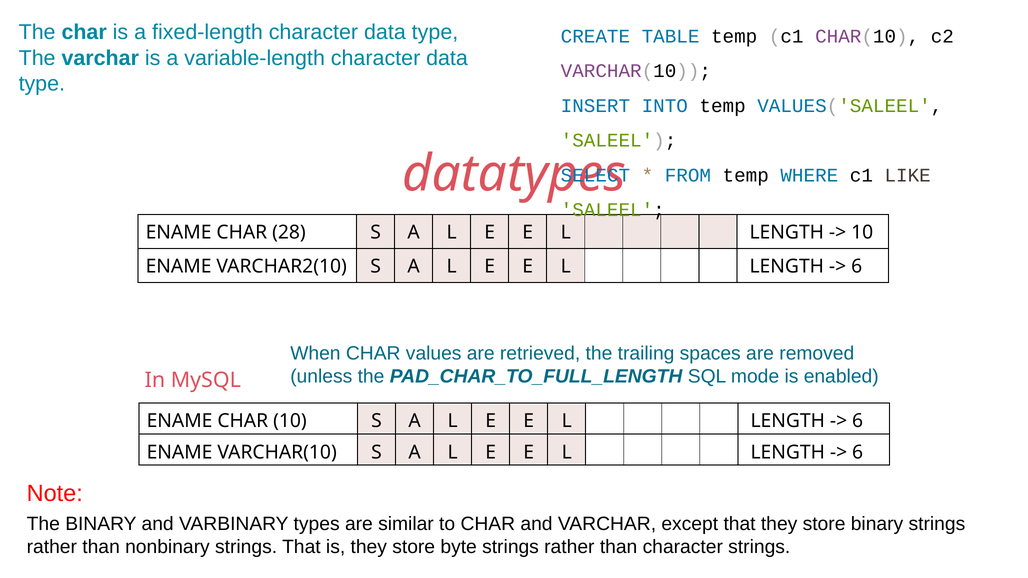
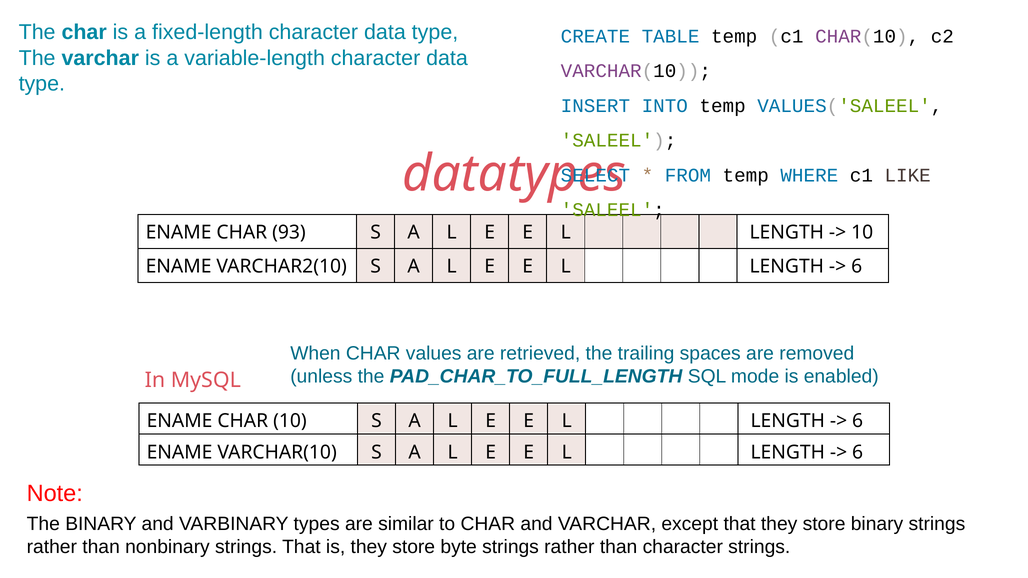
28: 28 -> 93
